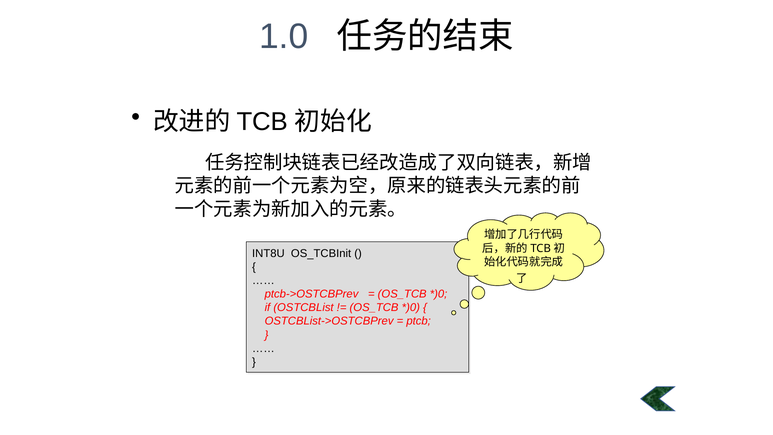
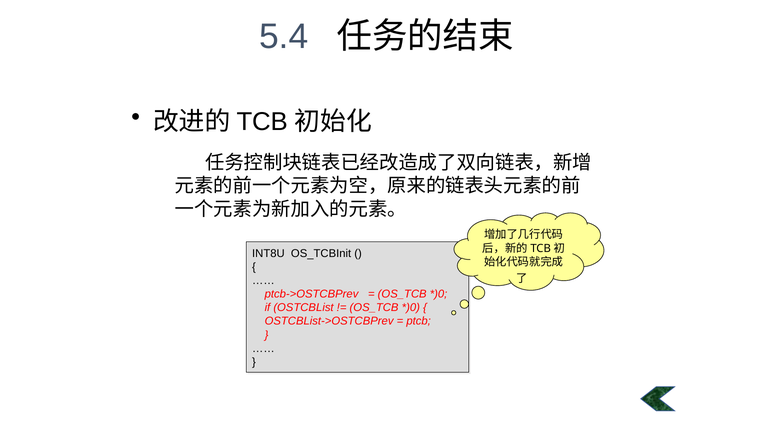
1.0: 1.0 -> 5.4
